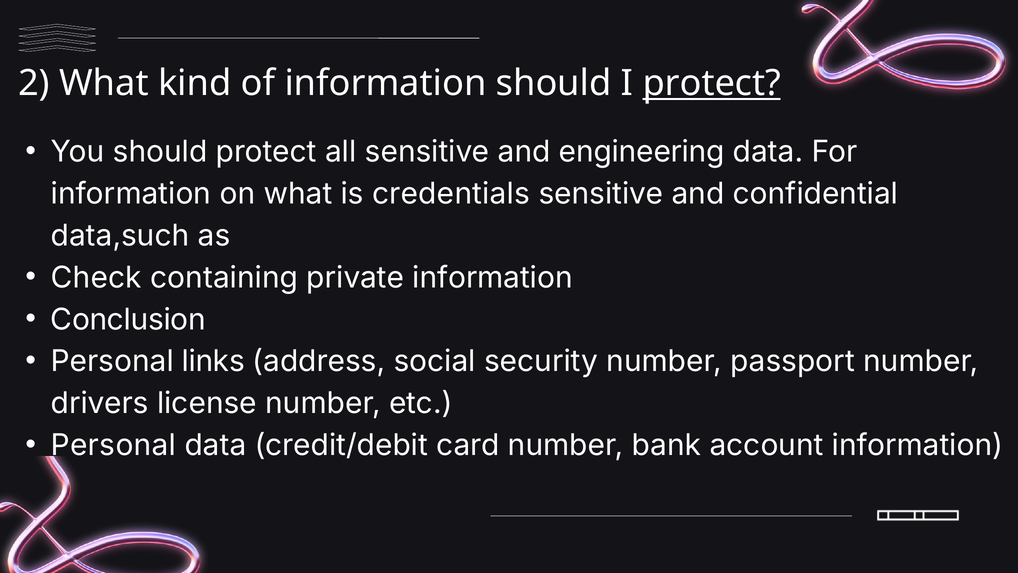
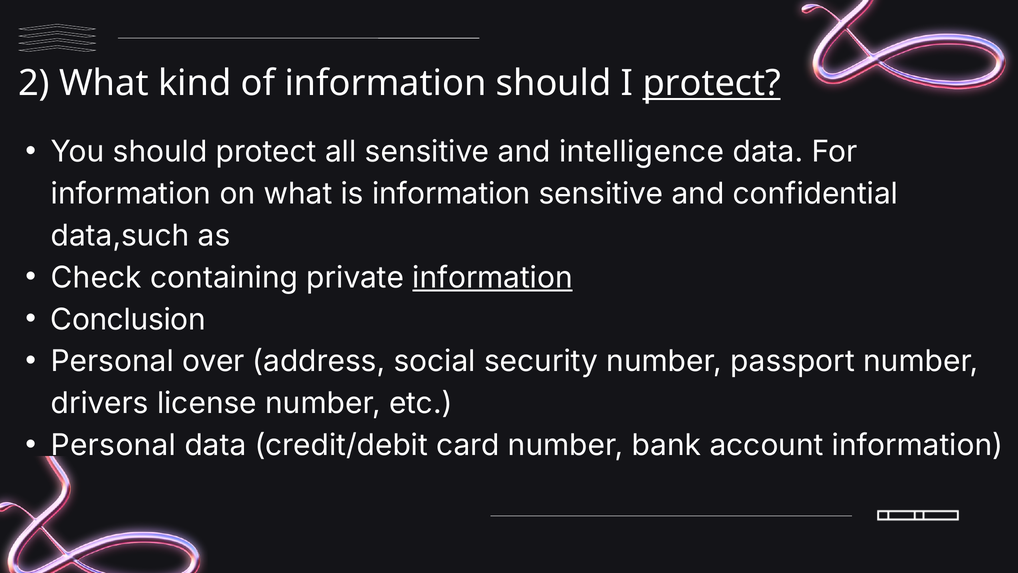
engineering: engineering -> intelligence
is credentials: credentials -> information
information at (493, 278) underline: none -> present
links: links -> over
